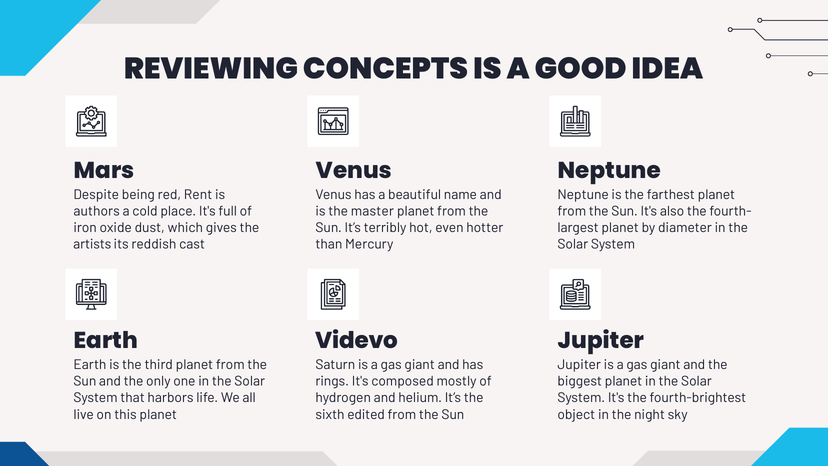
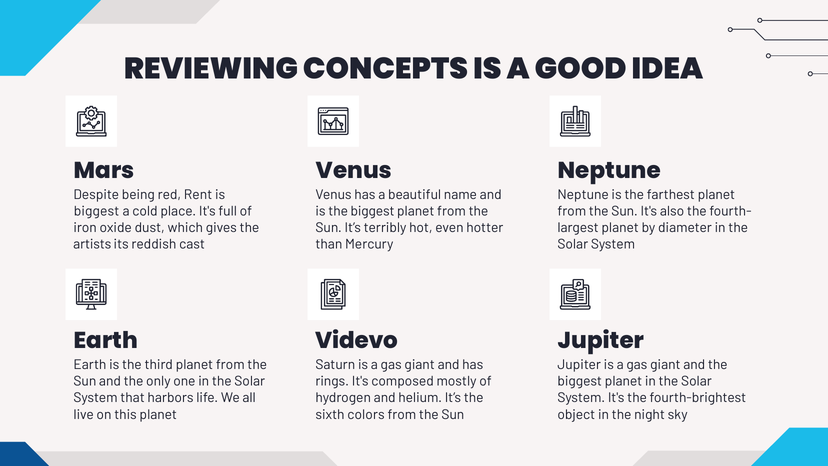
authors at (97, 211): authors -> biggest
is the master: master -> biggest
edited: edited -> colors
